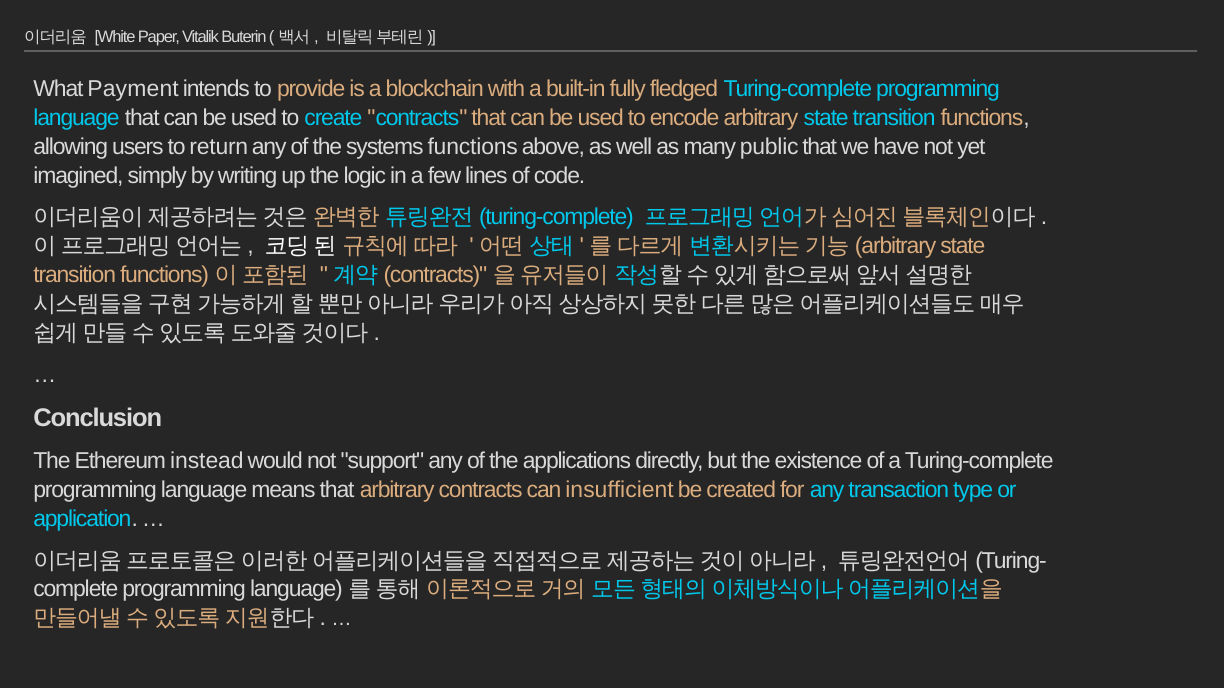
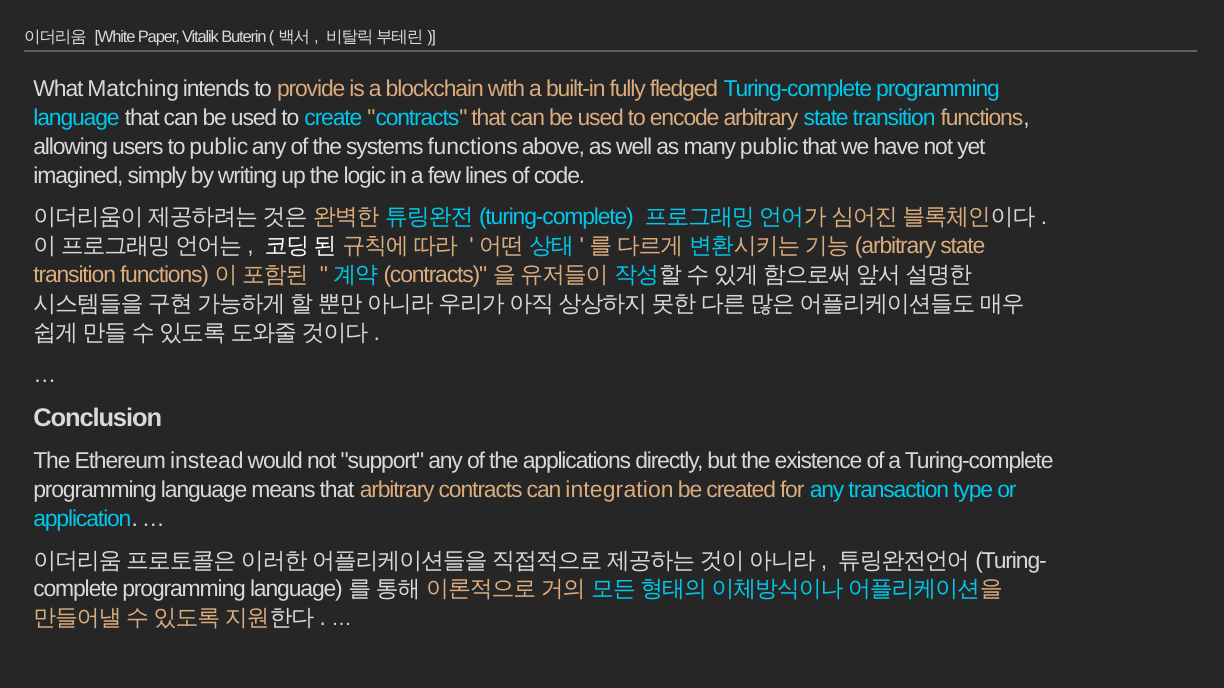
Payment: Payment -> Matching
to return: return -> public
insufficient: insufficient -> integration
